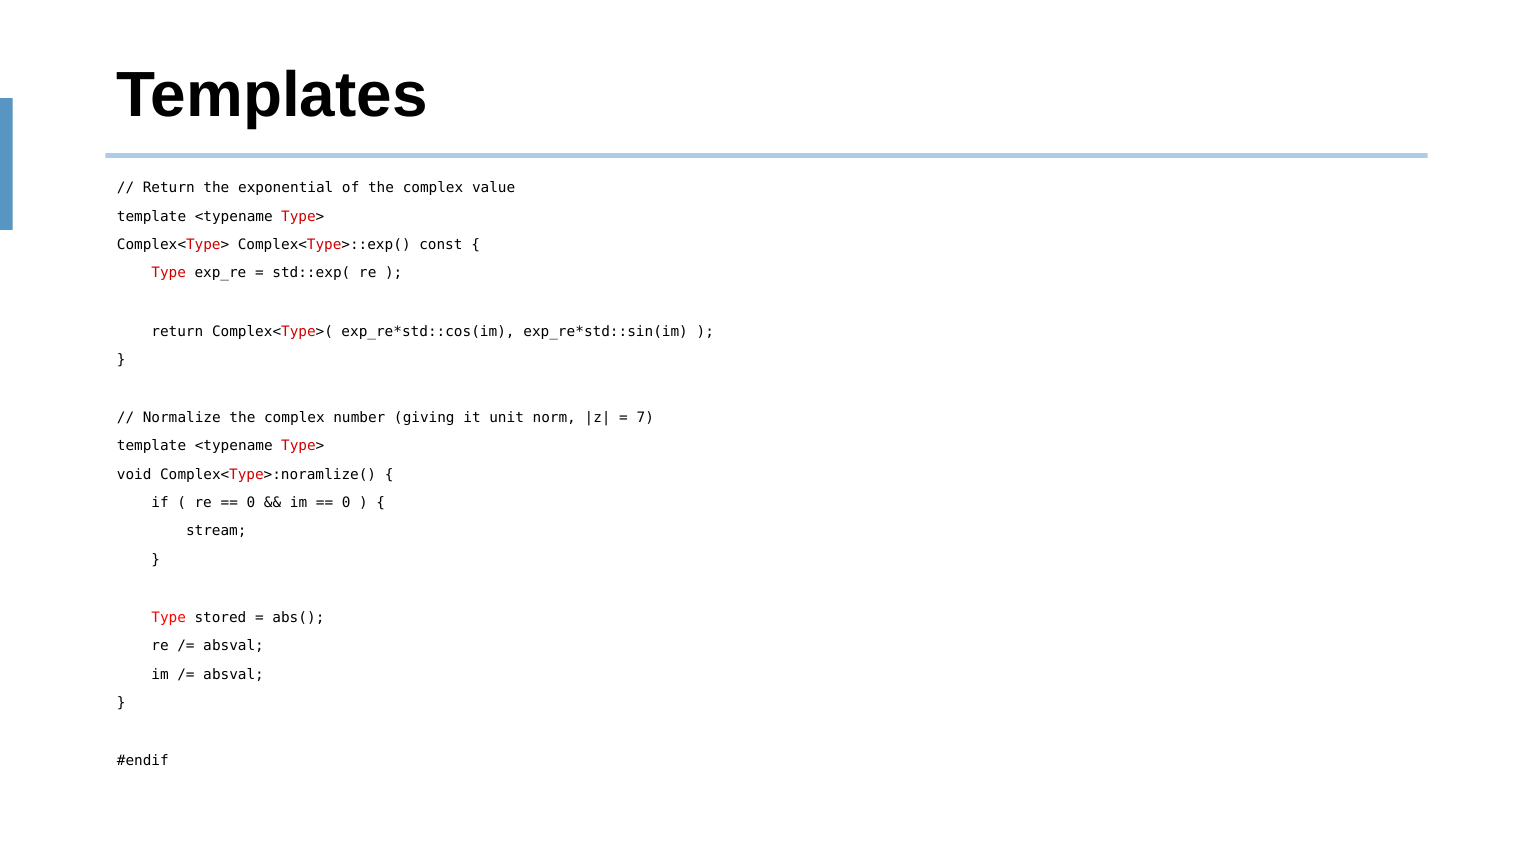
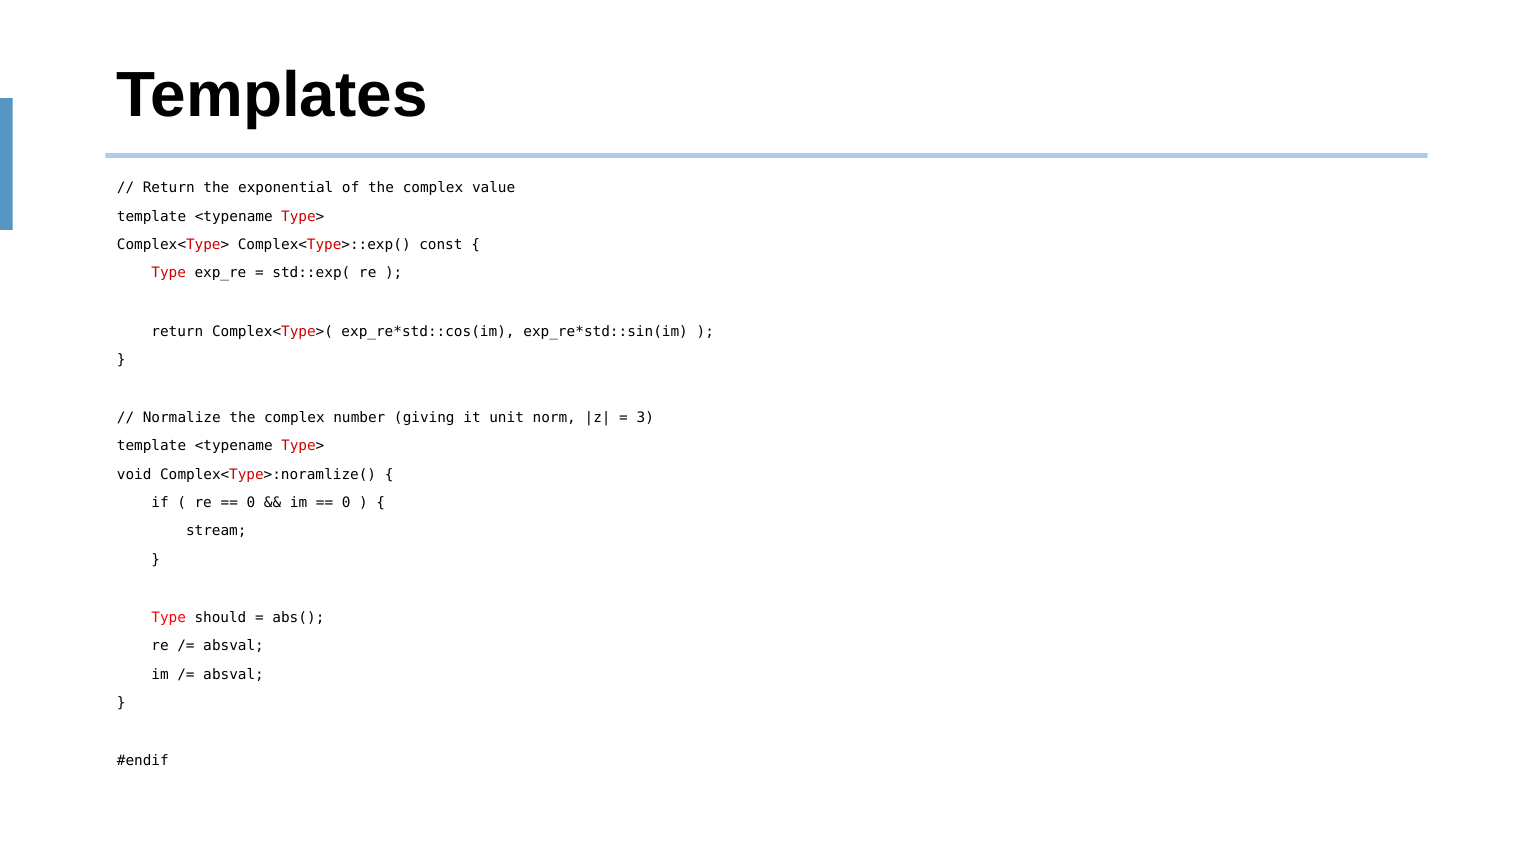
7: 7 -> 3
stored: stored -> should
